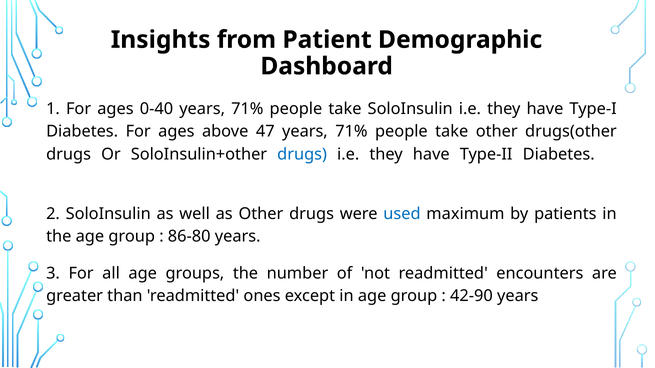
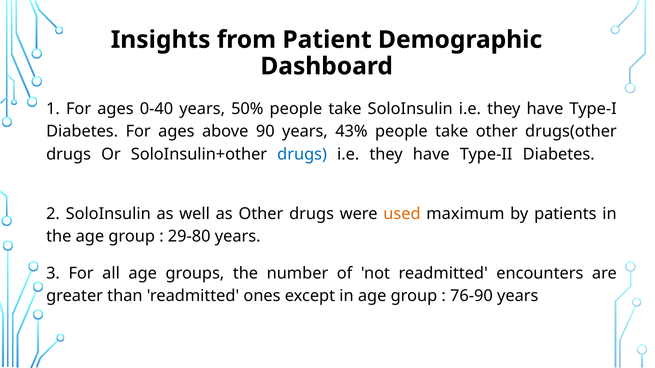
0-40 years 71%: 71% -> 50%
47: 47 -> 90
71% at (351, 132): 71% -> 43%
used colour: blue -> orange
86-80: 86-80 -> 29-80
42-90: 42-90 -> 76-90
